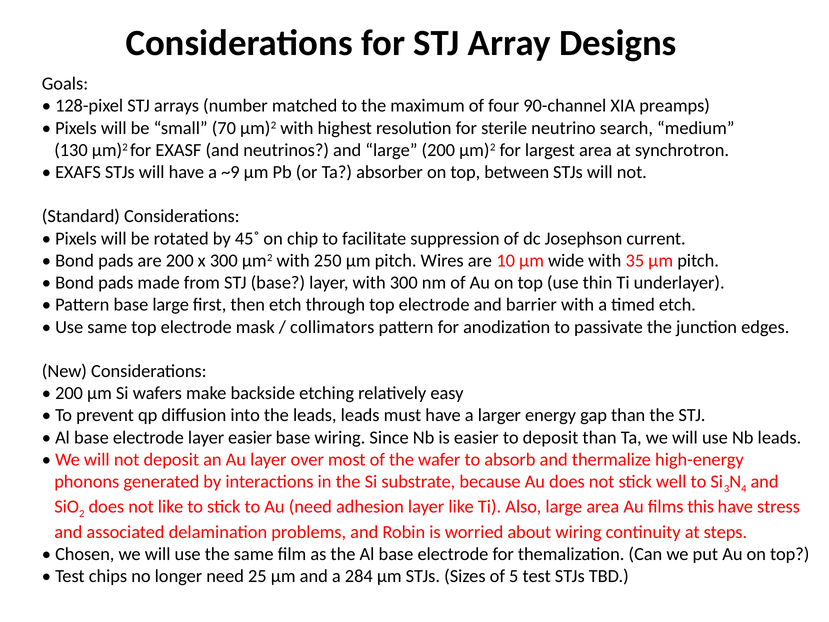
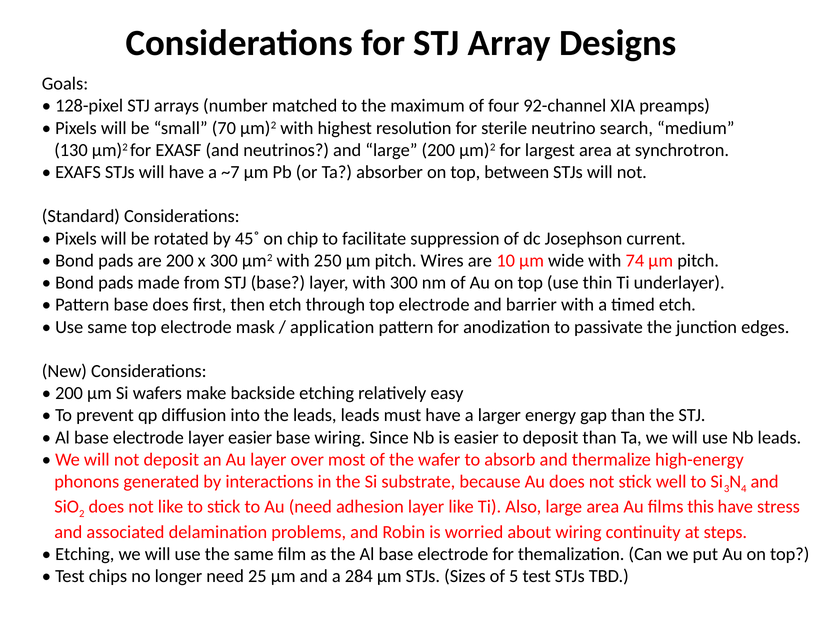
90-channel: 90-channel -> 92-channel
~9: ~9 -> ~7
35: 35 -> 74
base large: large -> does
collimators: collimators -> application
Chosen at (85, 554): Chosen -> Etching
